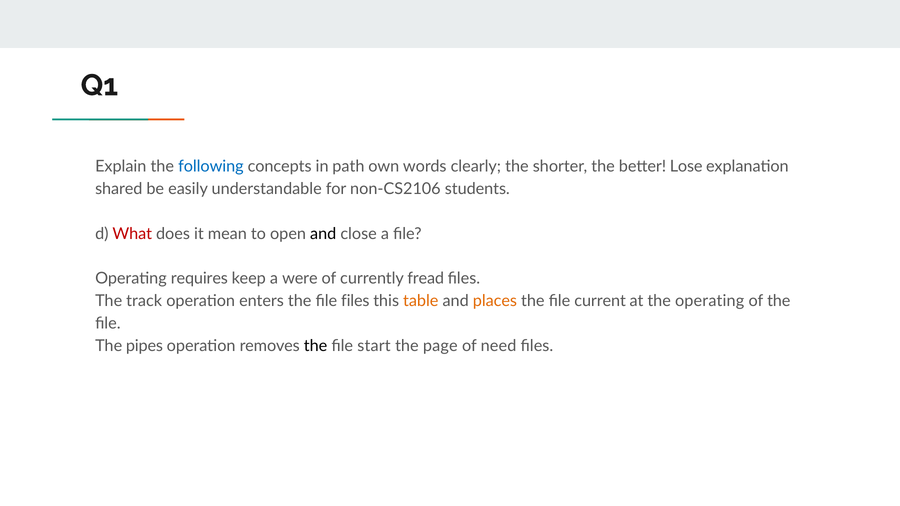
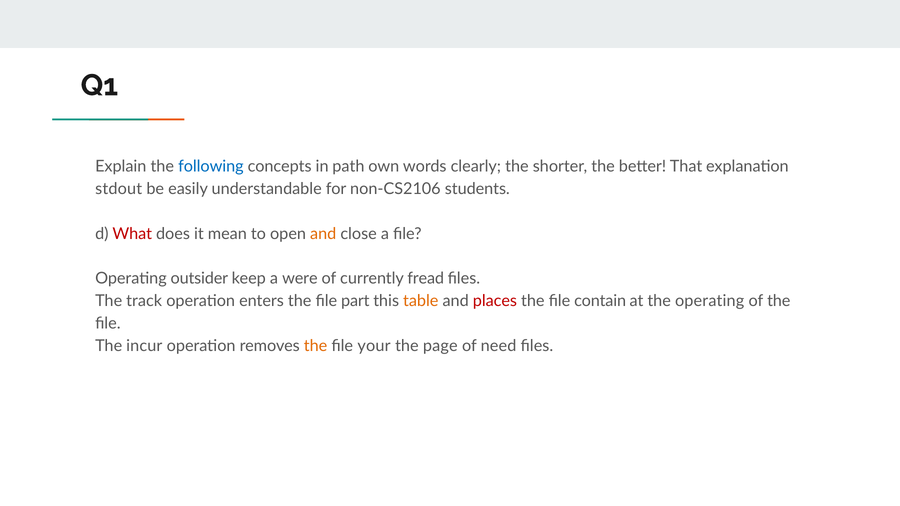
Lose: Lose -> That
shared: shared -> stdout
and at (323, 234) colour: black -> orange
requires: requires -> outsider
file files: files -> part
places colour: orange -> red
current: current -> contain
pipes: pipes -> incur
the at (316, 346) colour: black -> orange
start: start -> your
